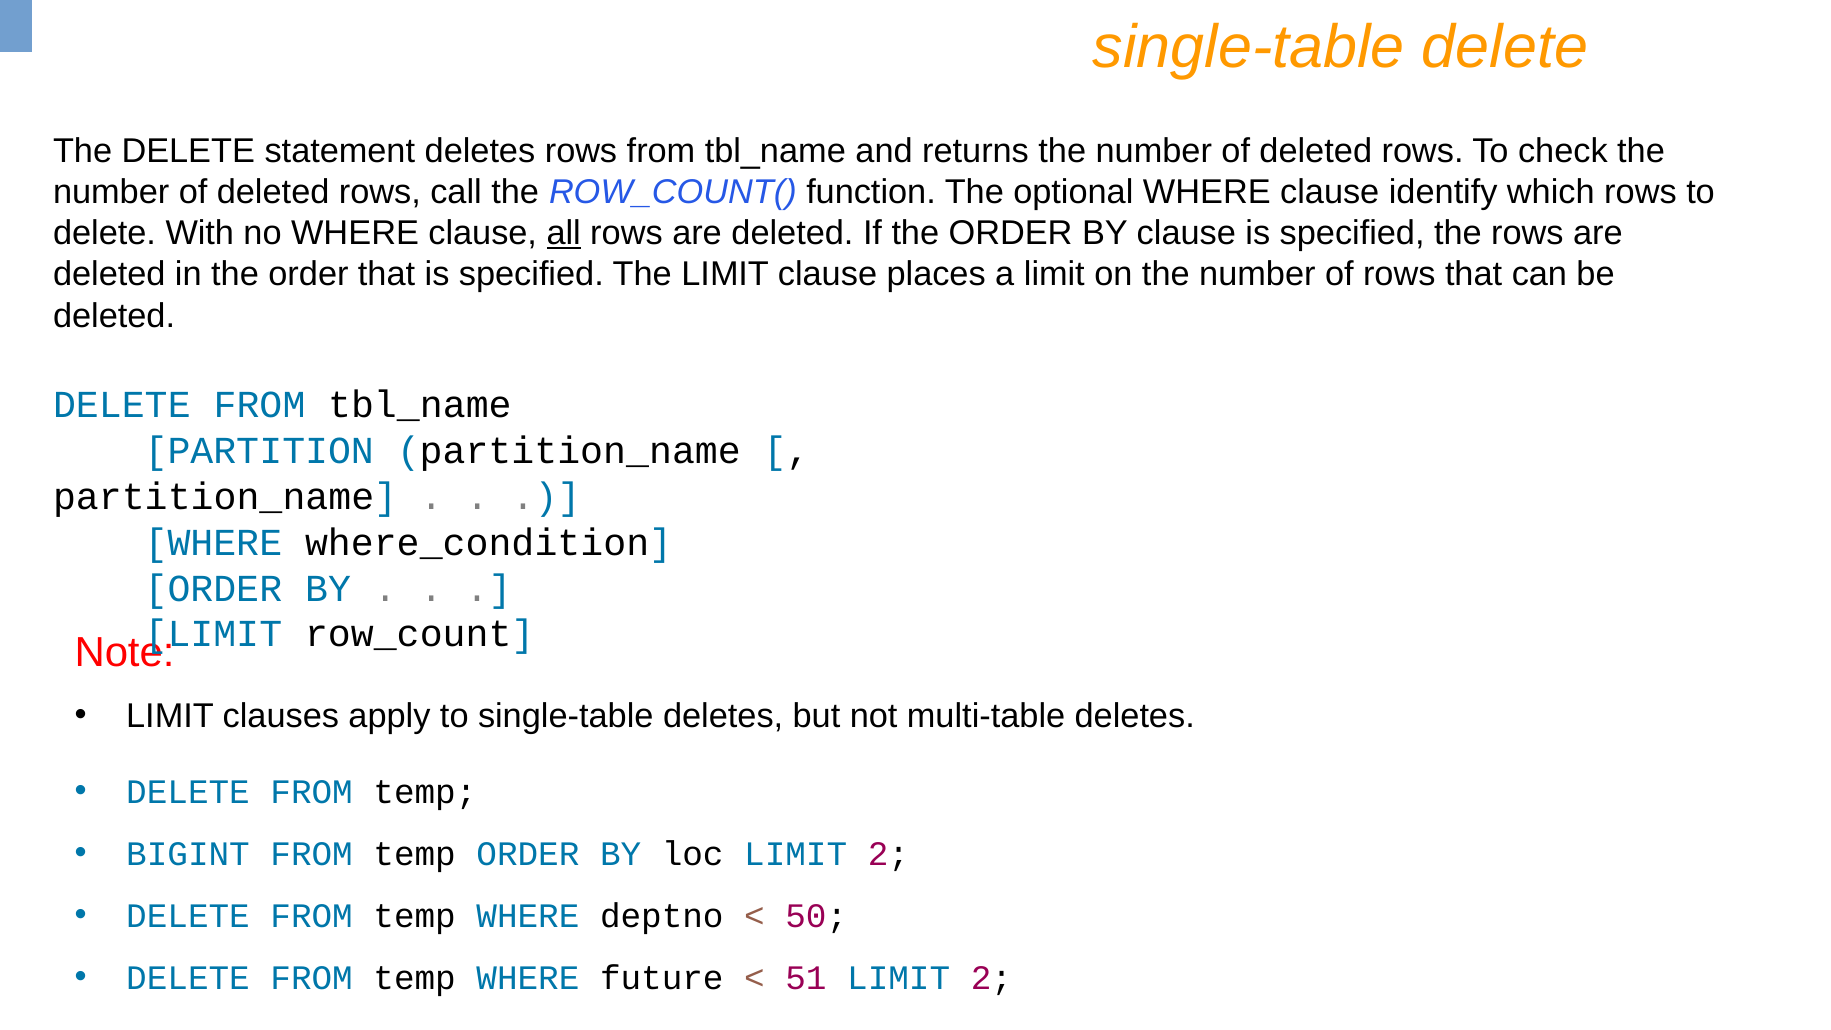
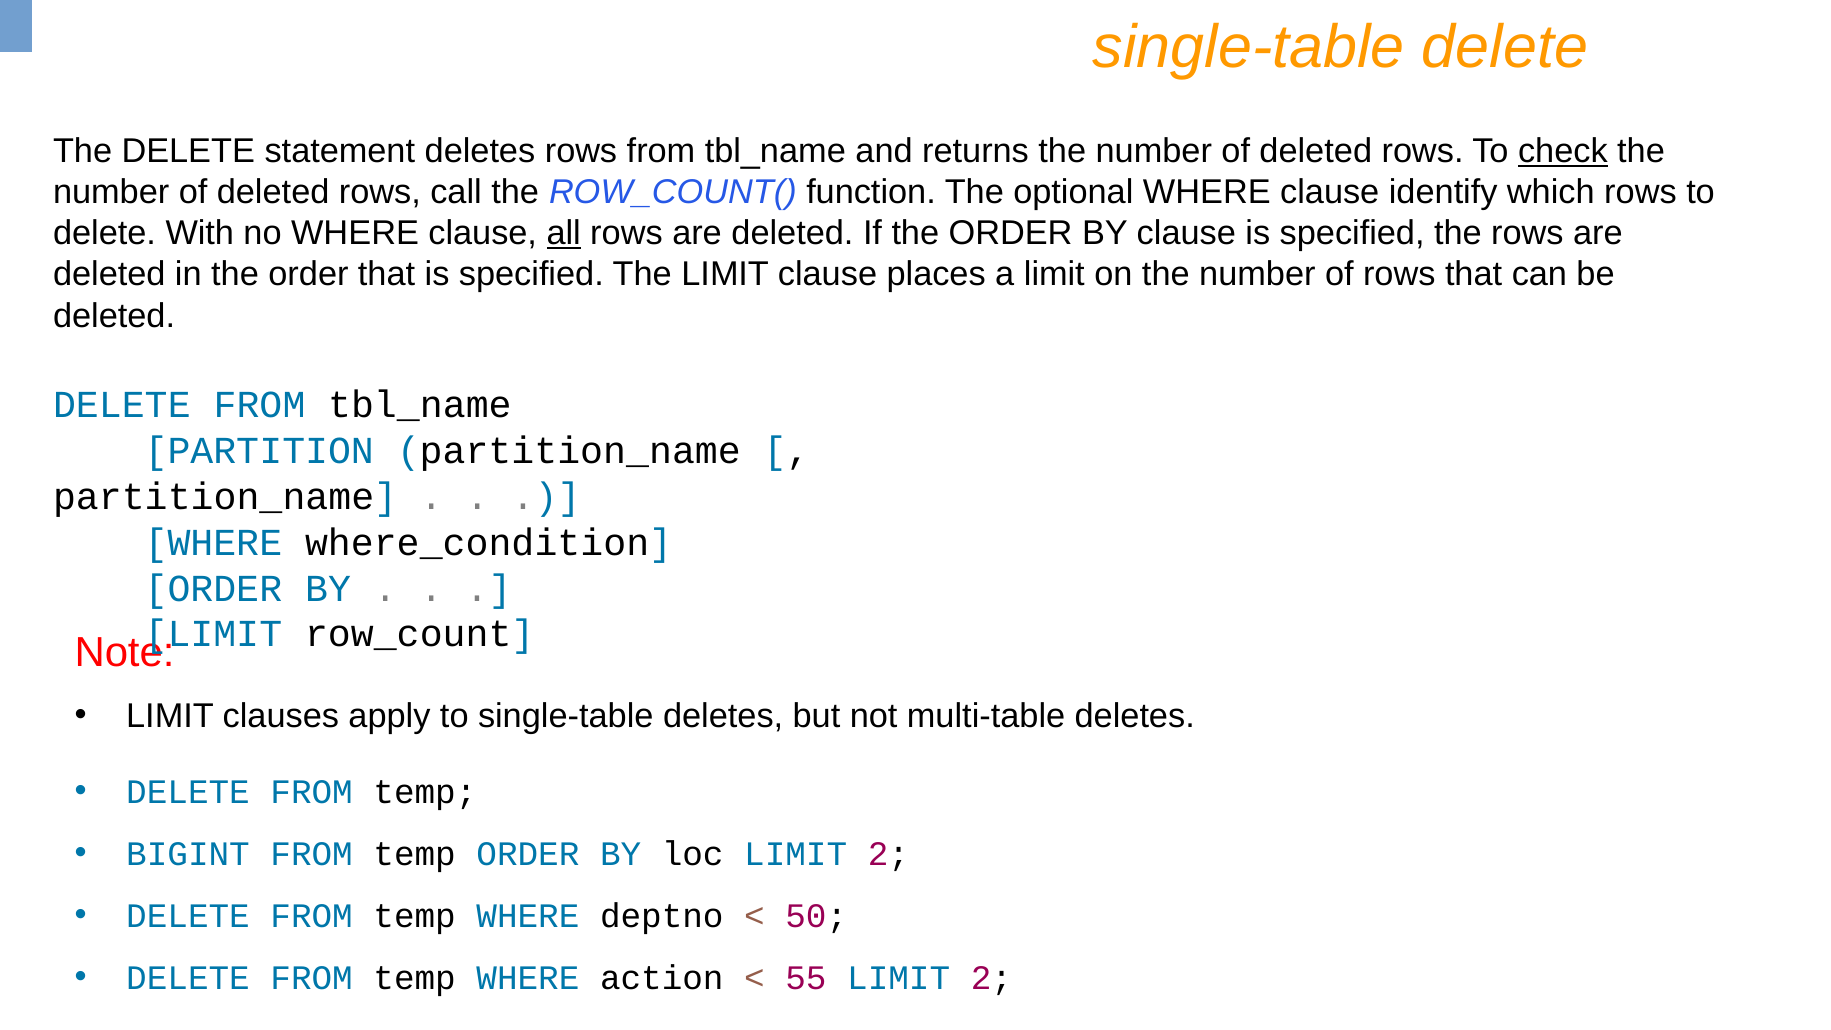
check underline: none -> present
future: future -> action
51: 51 -> 55
